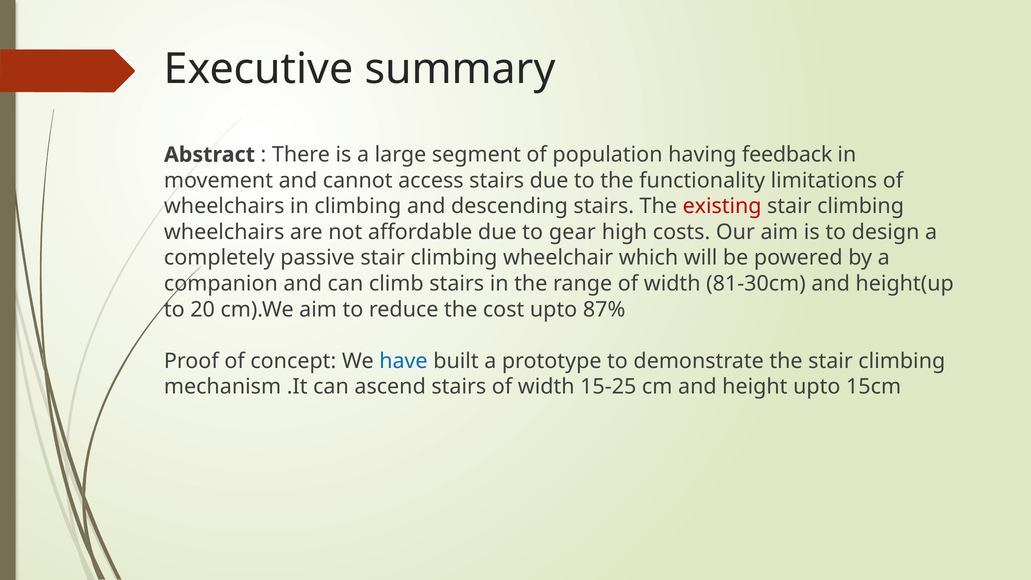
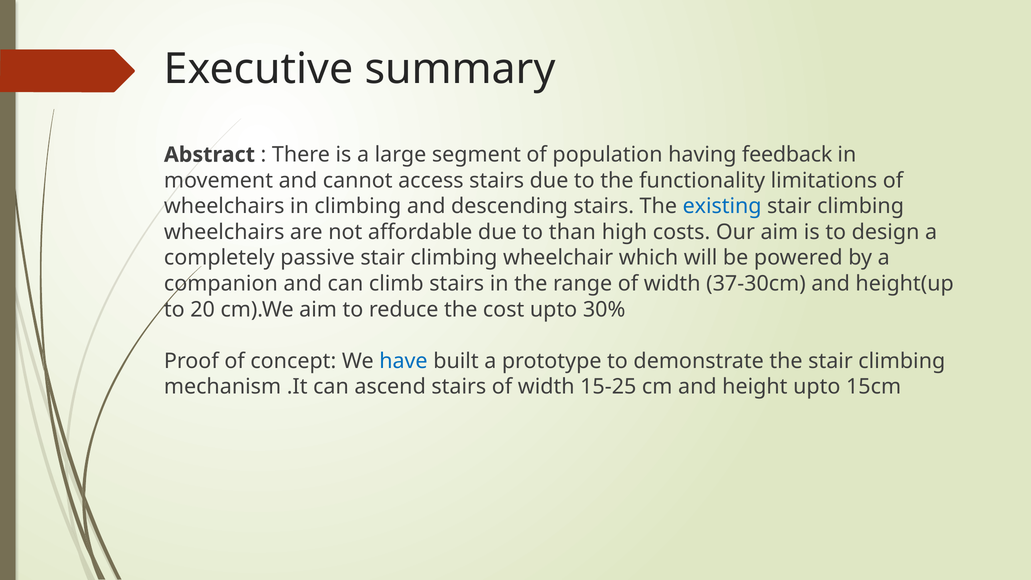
existing colour: red -> blue
gear: gear -> than
81-30cm: 81-30cm -> 37-30cm
87%: 87% -> 30%
